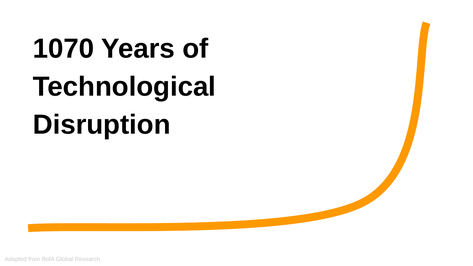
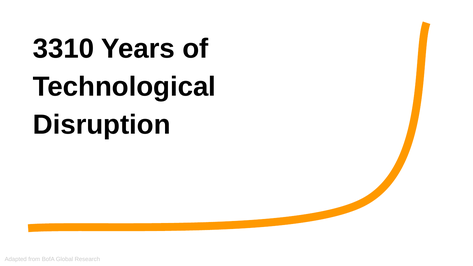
1070: 1070 -> 3310
